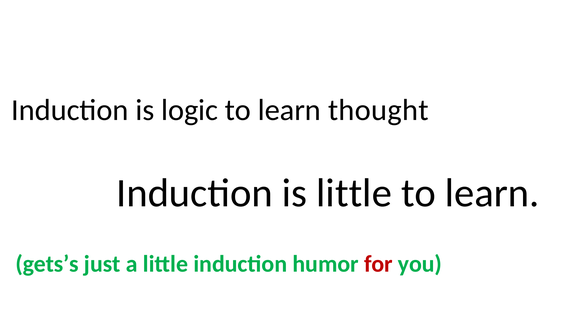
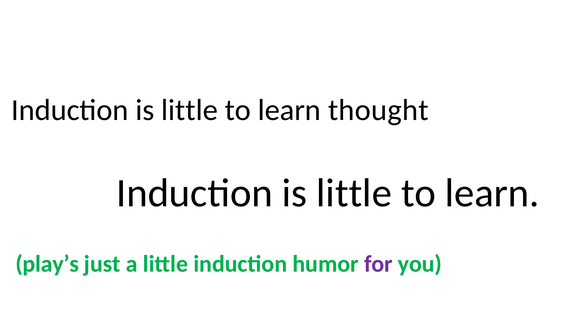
logic at (190, 110): logic -> little
gets’s: gets’s -> play’s
for colour: red -> purple
